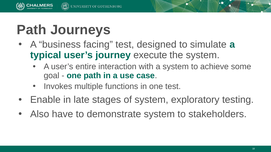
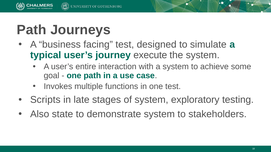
Enable: Enable -> Scripts
have: have -> state
